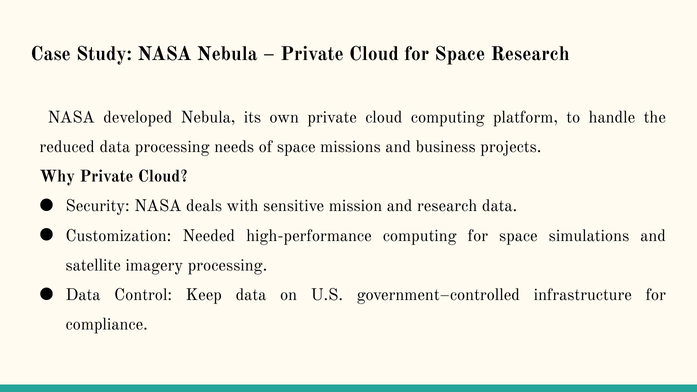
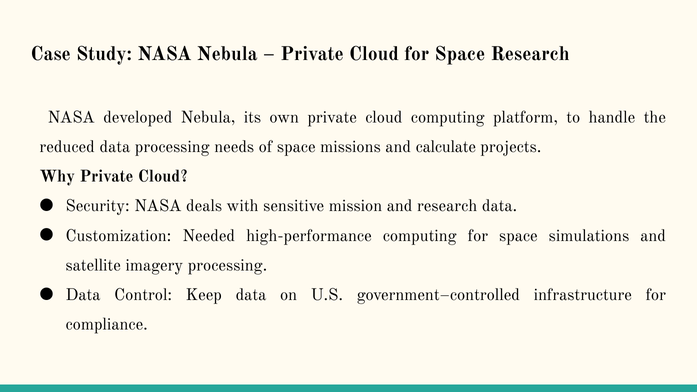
business: business -> calculate
